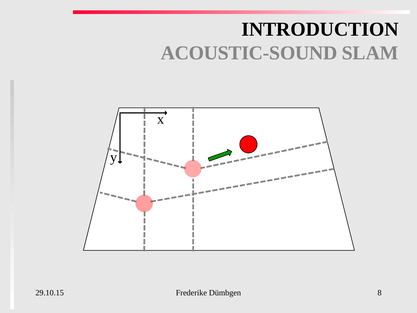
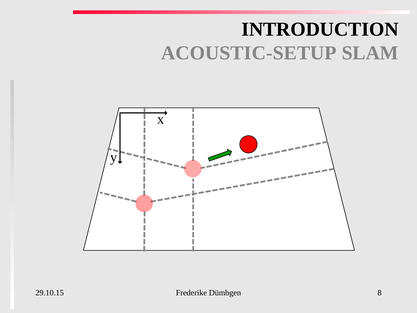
ACOUSTIC-SOUND: ACOUSTIC-SOUND -> ACOUSTIC-SETUP
